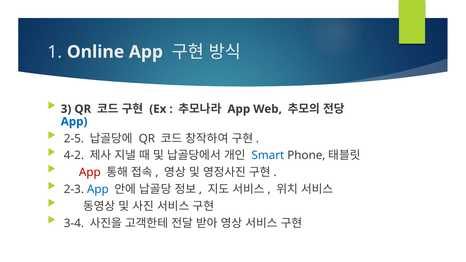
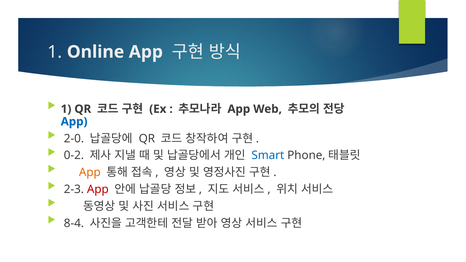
3 at (66, 109): 3 -> 1
2-5: 2-5 -> 2-0
4-2: 4-2 -> 0-2
App at (90, 172) colour: red -> orange
App at (98, 189) colour: blue -> red
3-4: 3-4 -> 8-4
